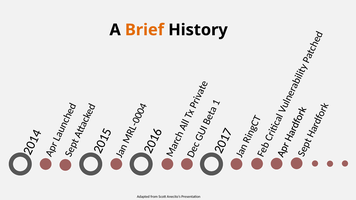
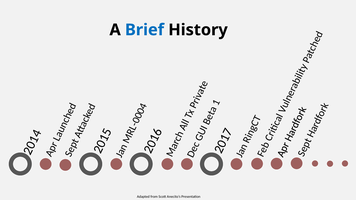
Brief colour: orange -> blue
